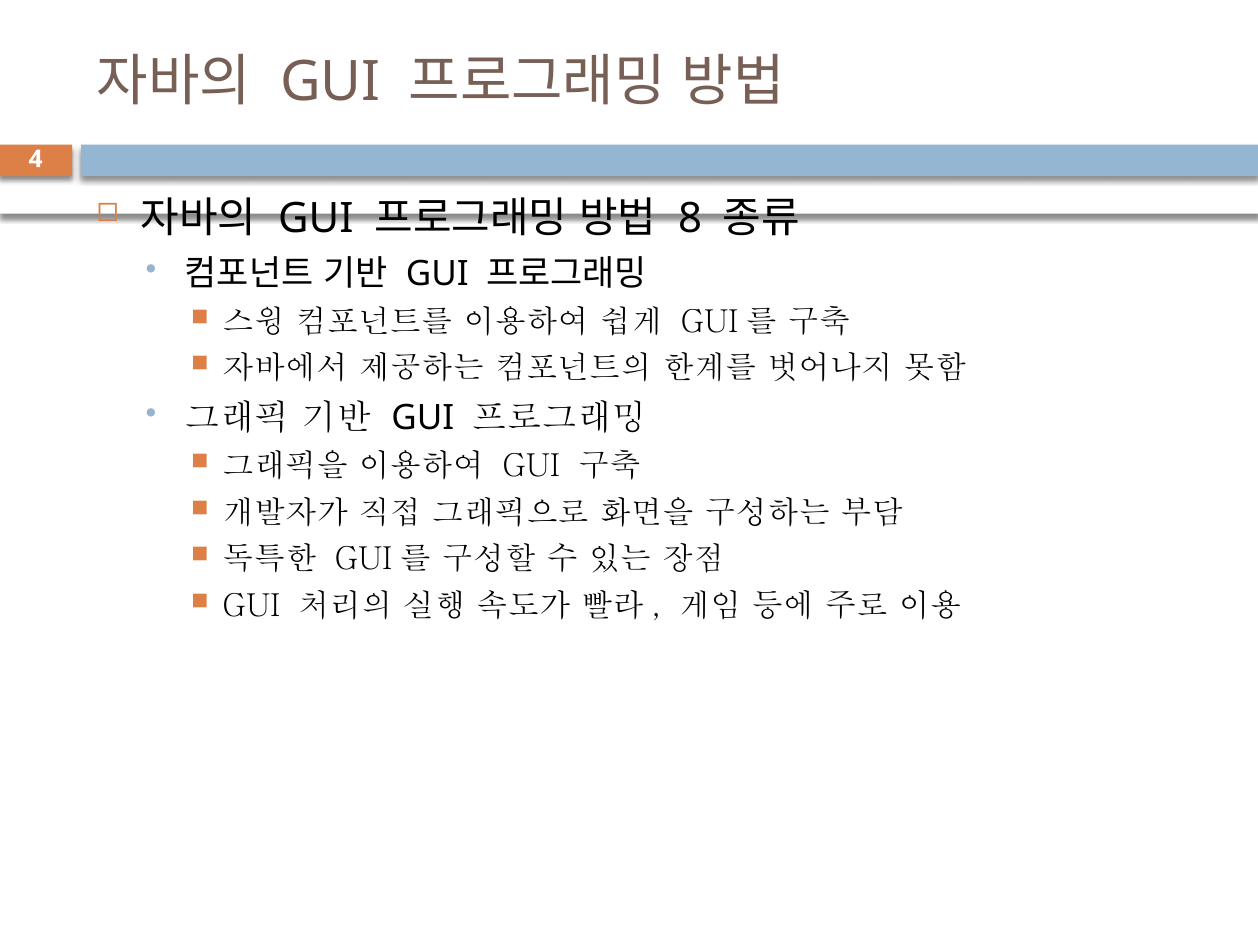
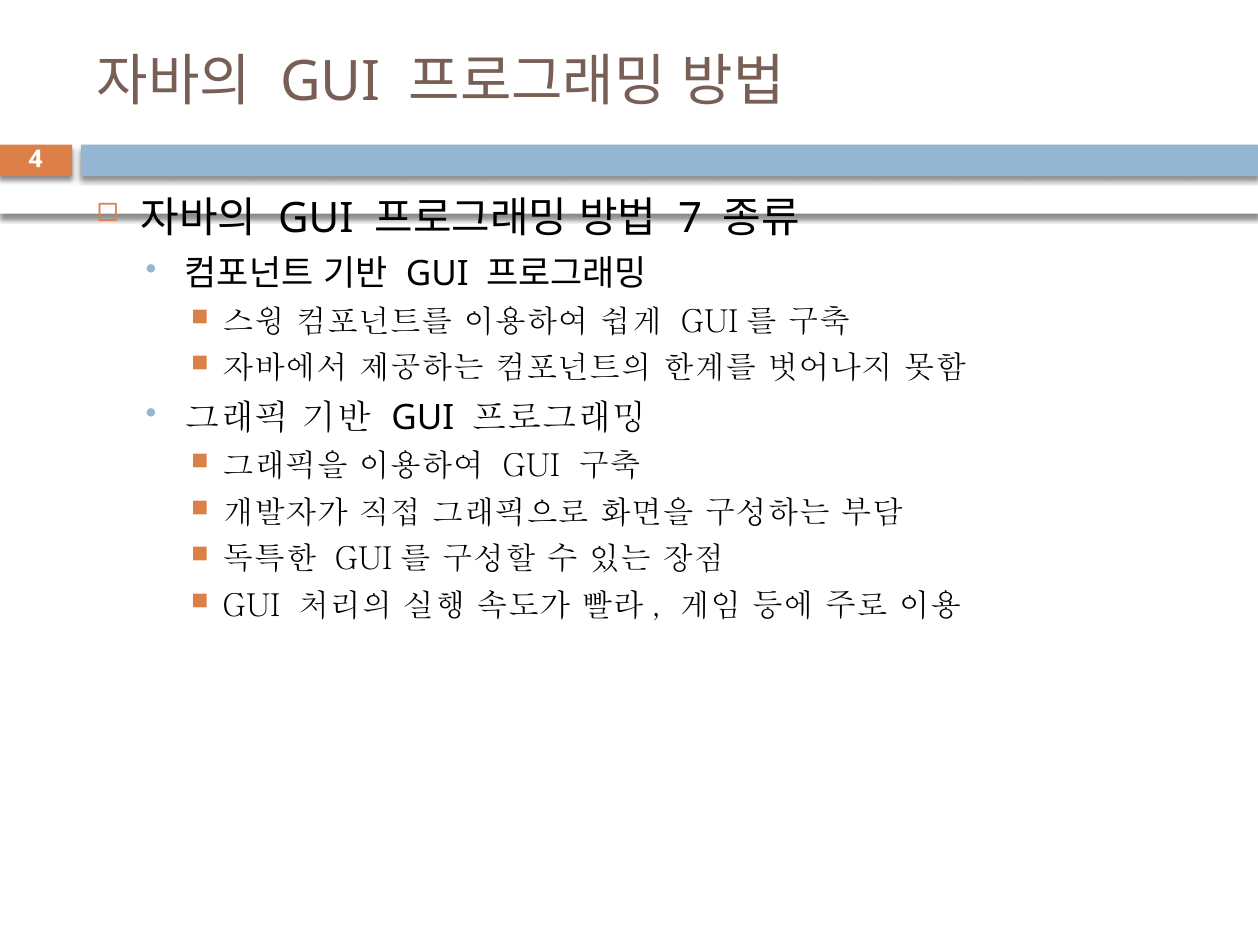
8: 8 -> 7
